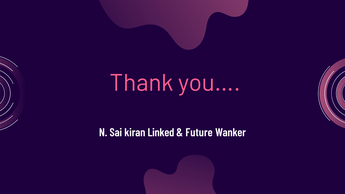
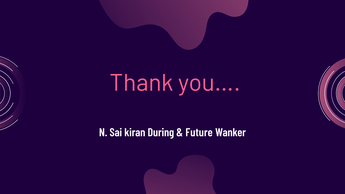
Linked: Linked -> During
